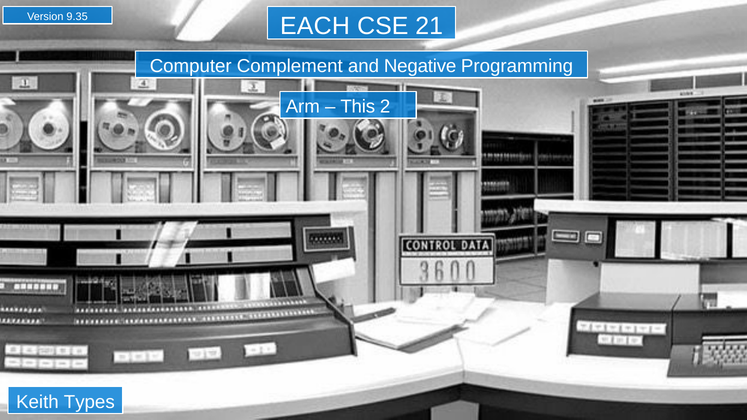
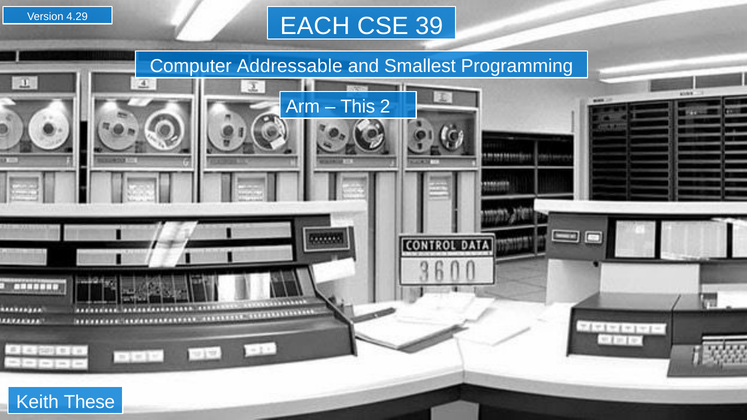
9.35: 9.35 -> 4.29
21: 21 -> 39
Complement: Complement -> Addressable
Negative: Negative -> Smallest
Types: Types -> These
